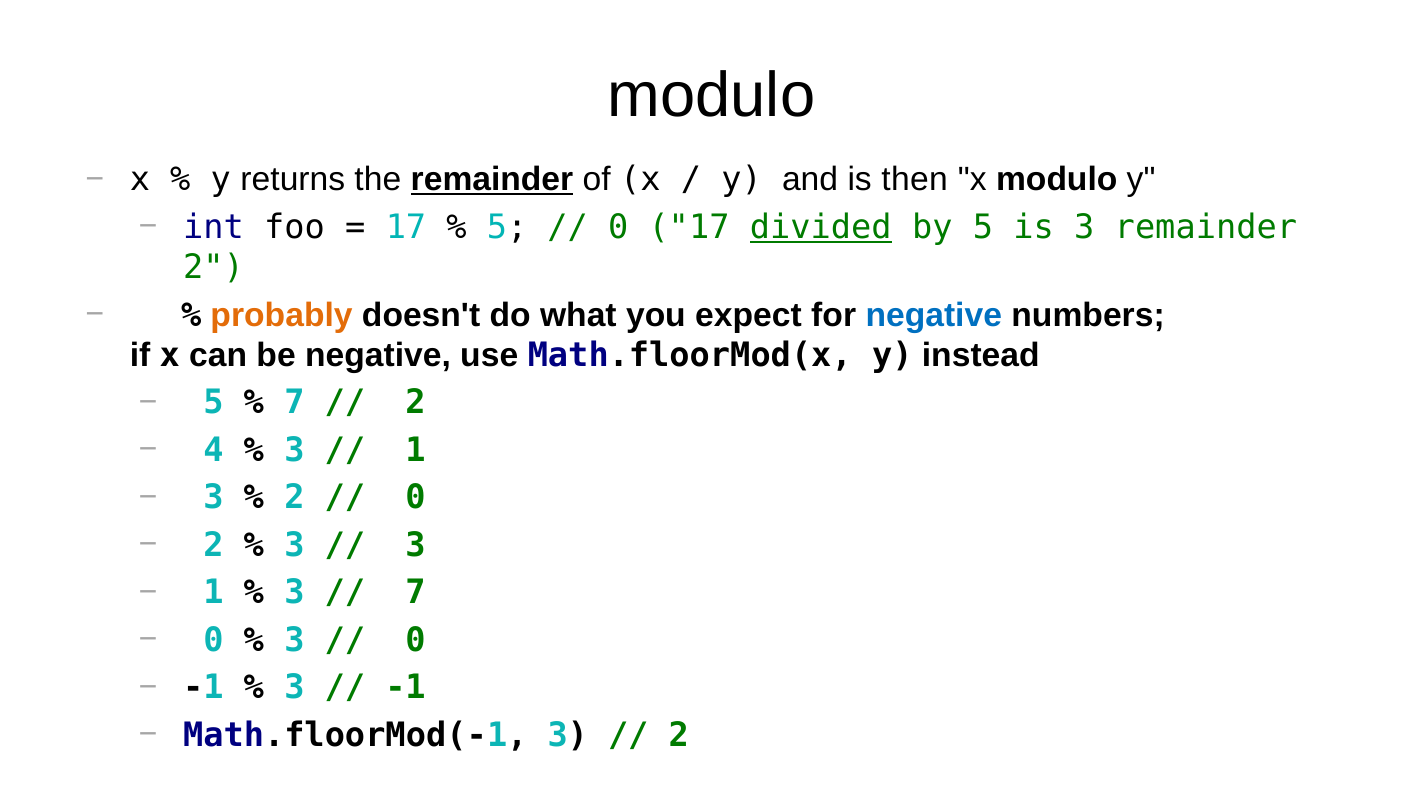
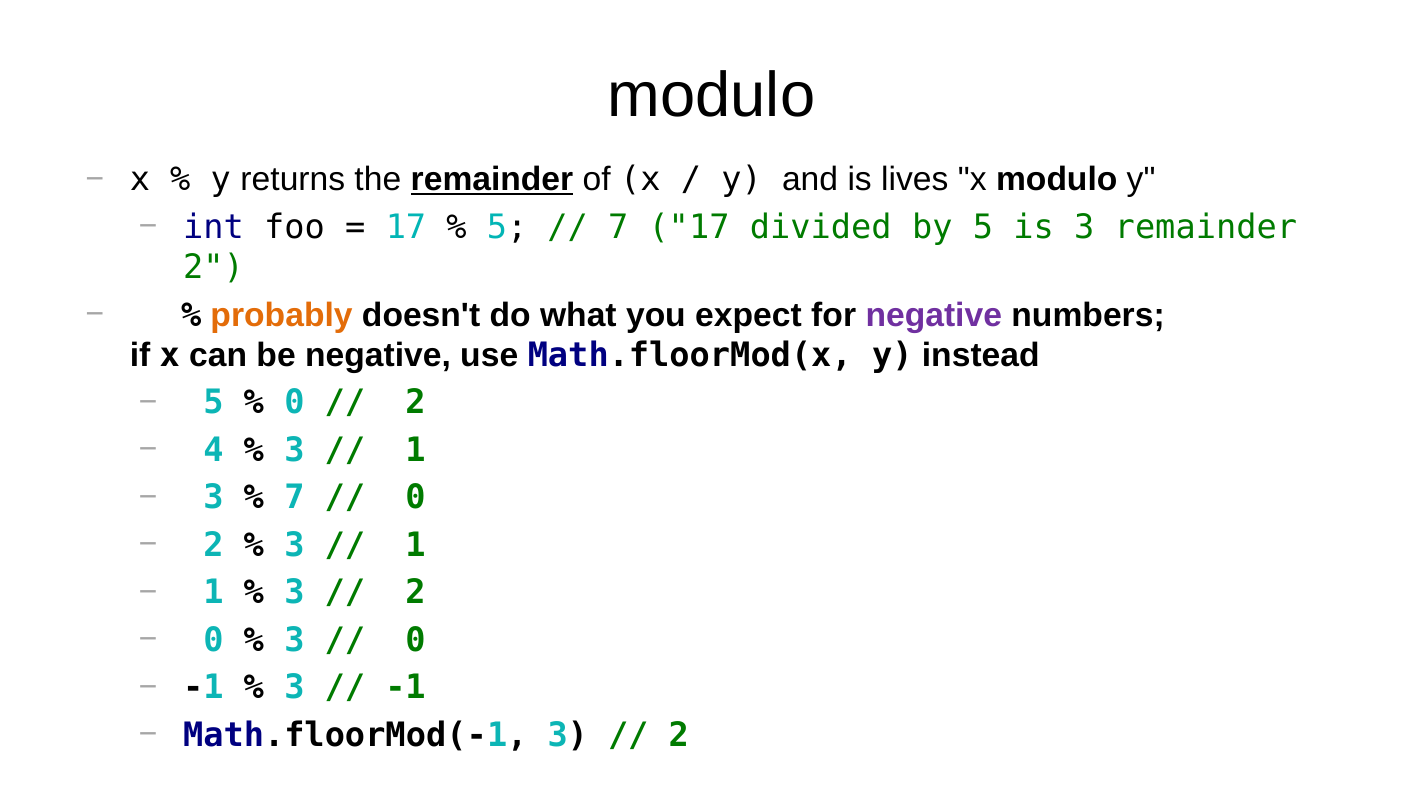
then: then -> lives
0 at (618, 227): 0 -> 7
divided underline: present -> none
negative at (934, 315) colour: blue -> purple
7 at (294, 403): 7 -> 0
2 at (294, 497): 2 -> 7
3 at (416, 545): 3 -> 1
7 at (416, 592): 7 -> 2
